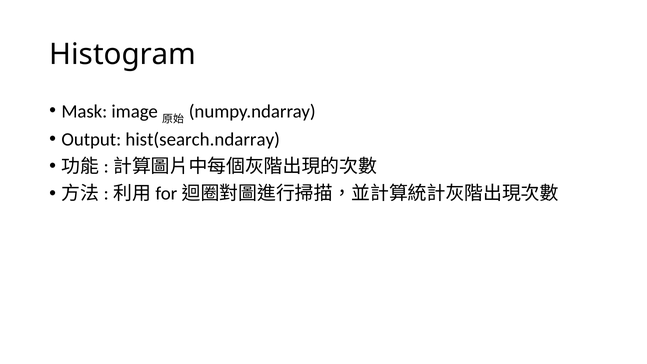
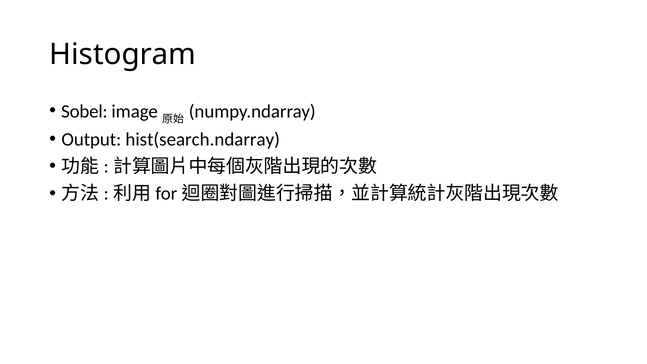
Mask: Mask -> Sobel
